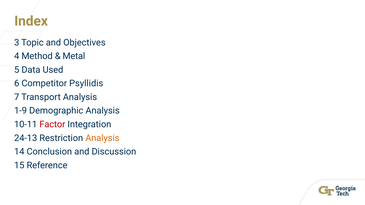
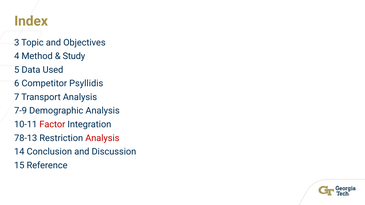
Metal: Metal -> Study
1-9: 1-9 -> 7-9
24-13: 24-13 -> 78-13
Analysis at (102, 138) colour: orange -> red
